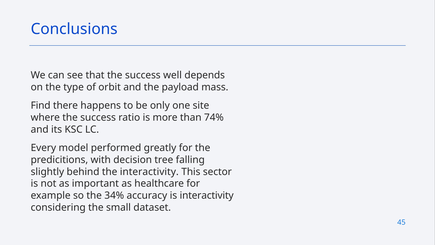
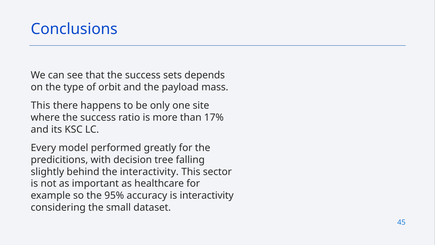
well: well -> sets
Find at (41, 105): Find -> This
74%: 74% -> 17%
34%: 34% -> 95%
